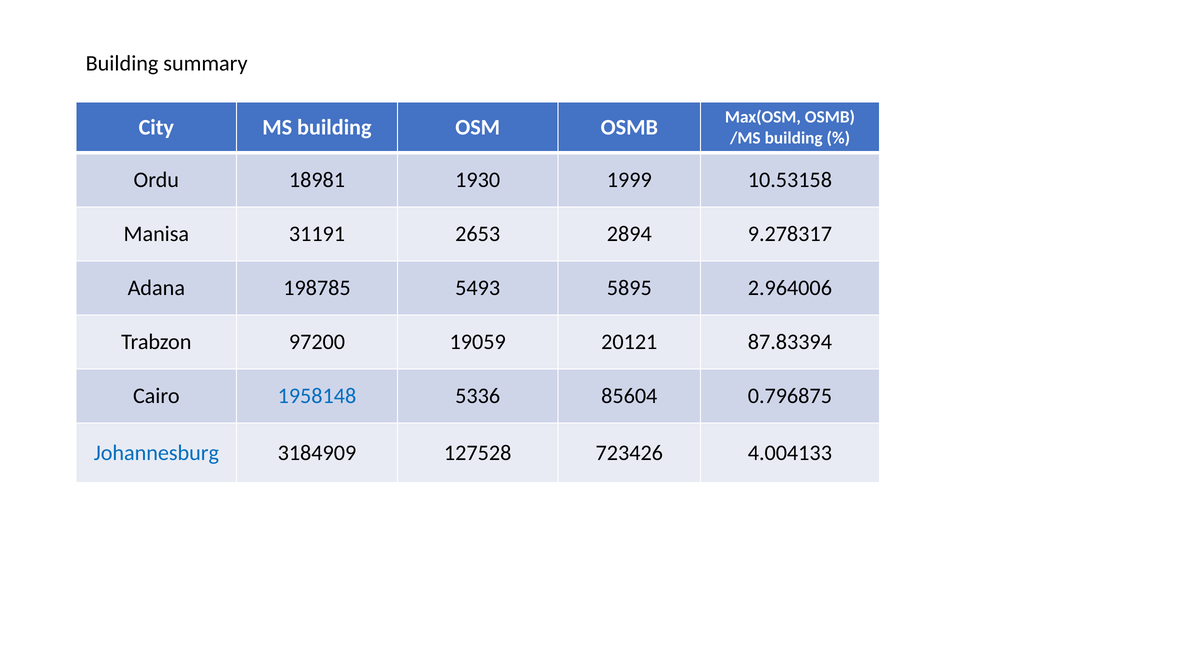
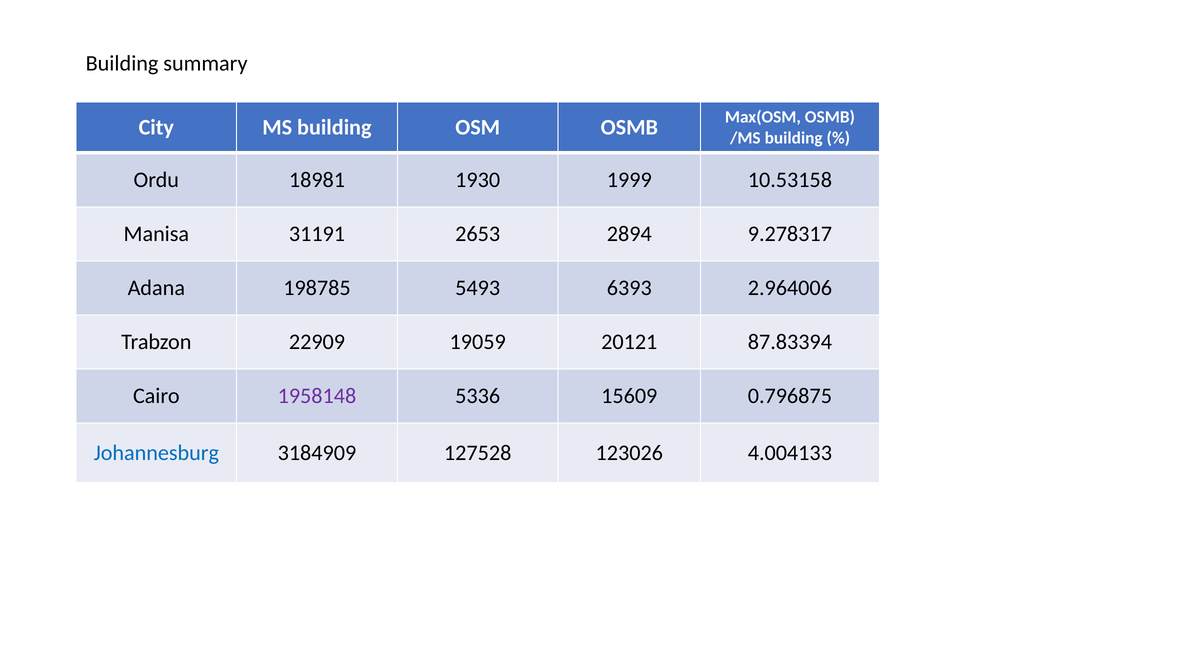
5895: 5895 -> 6393
97200: 97200 -> 22909
1958148 colour: blue -> purple
85604: 85604 -> 15609
723426: 723426 -> 123026
